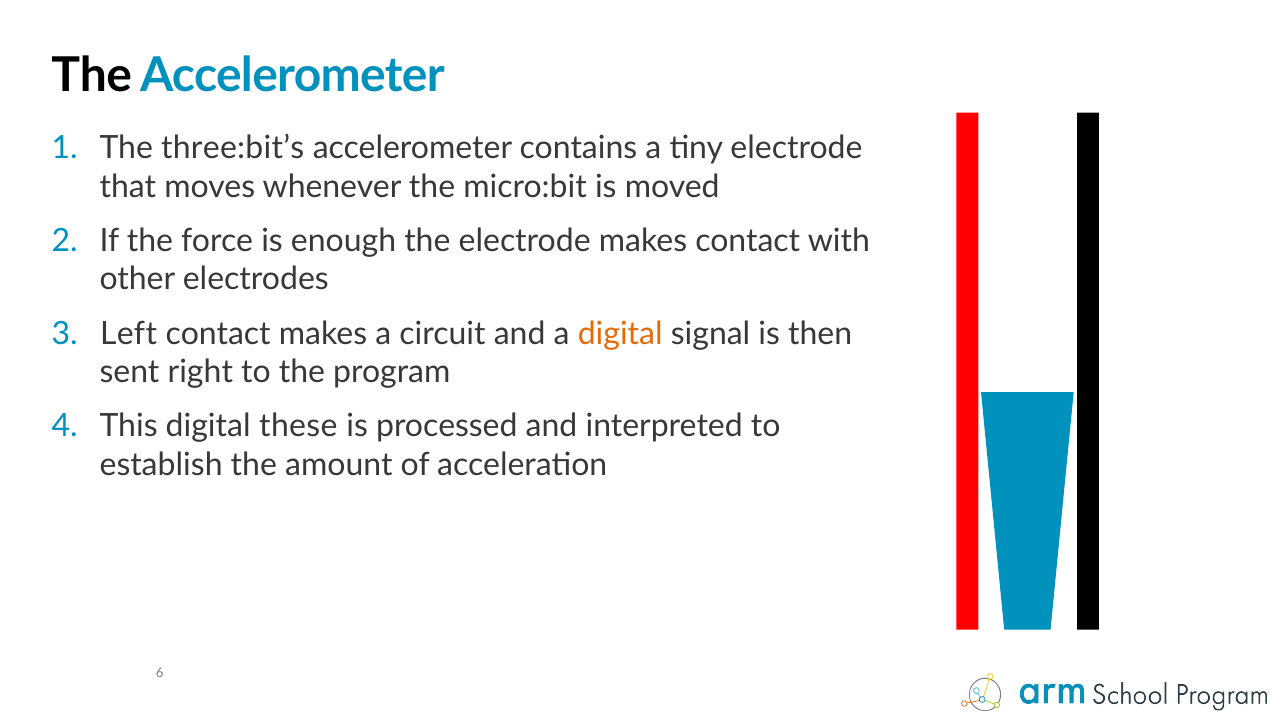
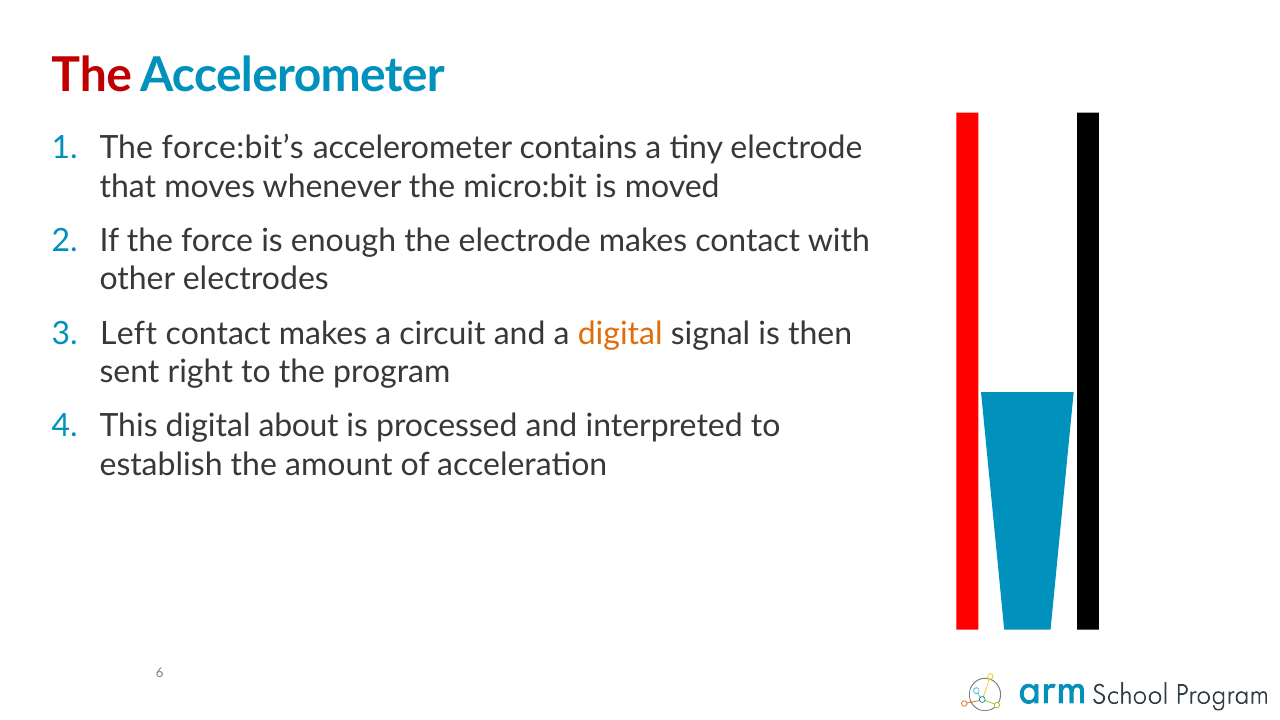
The at (92, 75) colour: black -> red
three:bit’s: three:bit’s -> force:bit’s
these: these -> about
